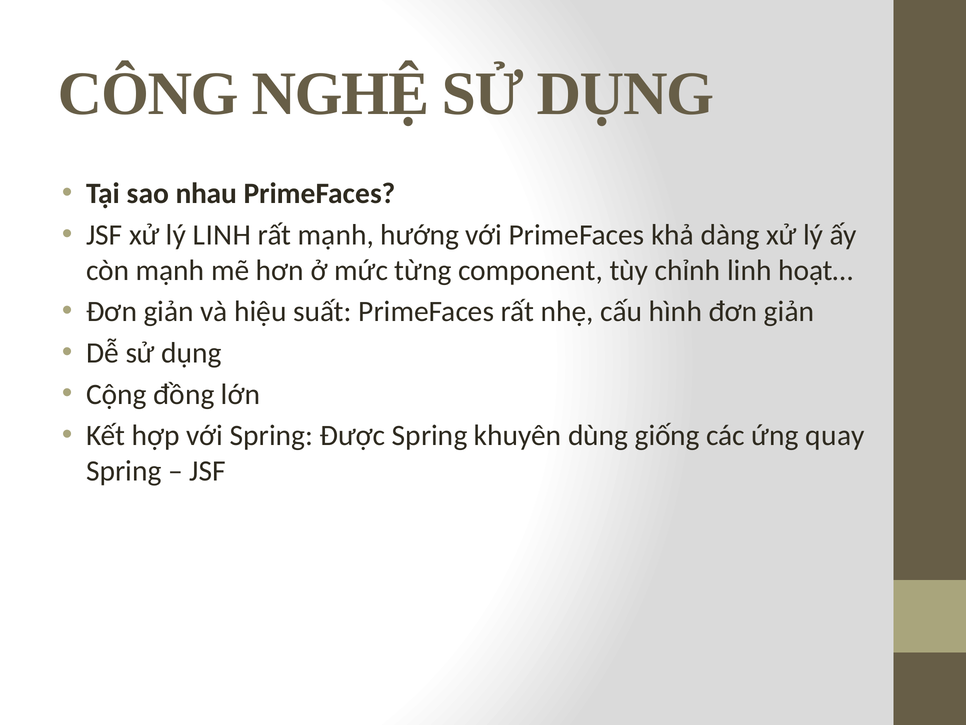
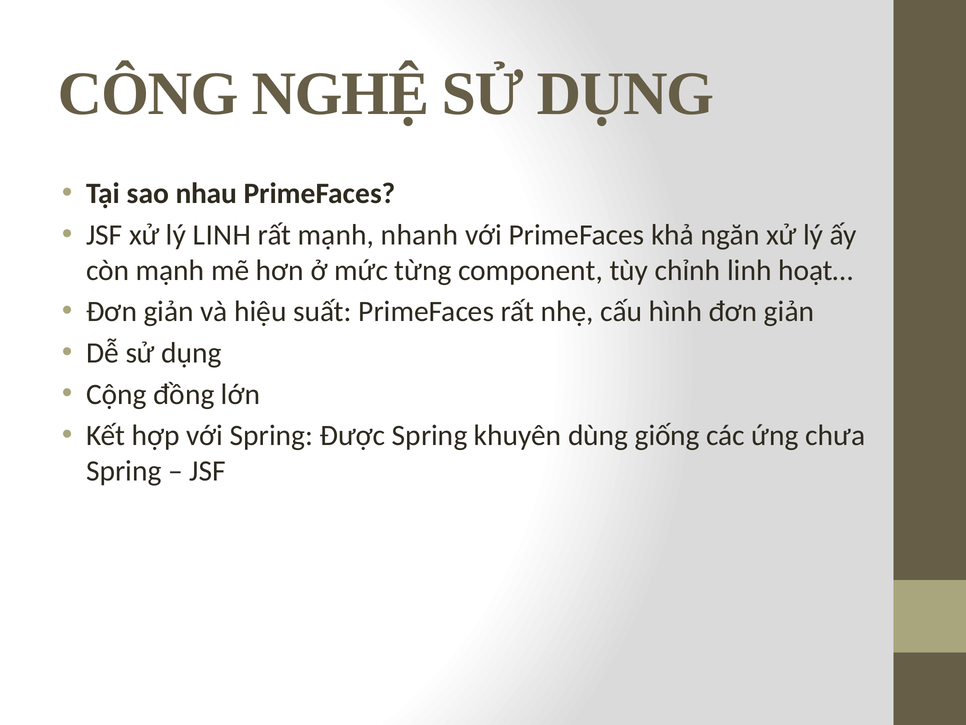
hướng: hướng -> nhanh
dàng: dàng -> ngăn
quay: quay -> chưa
